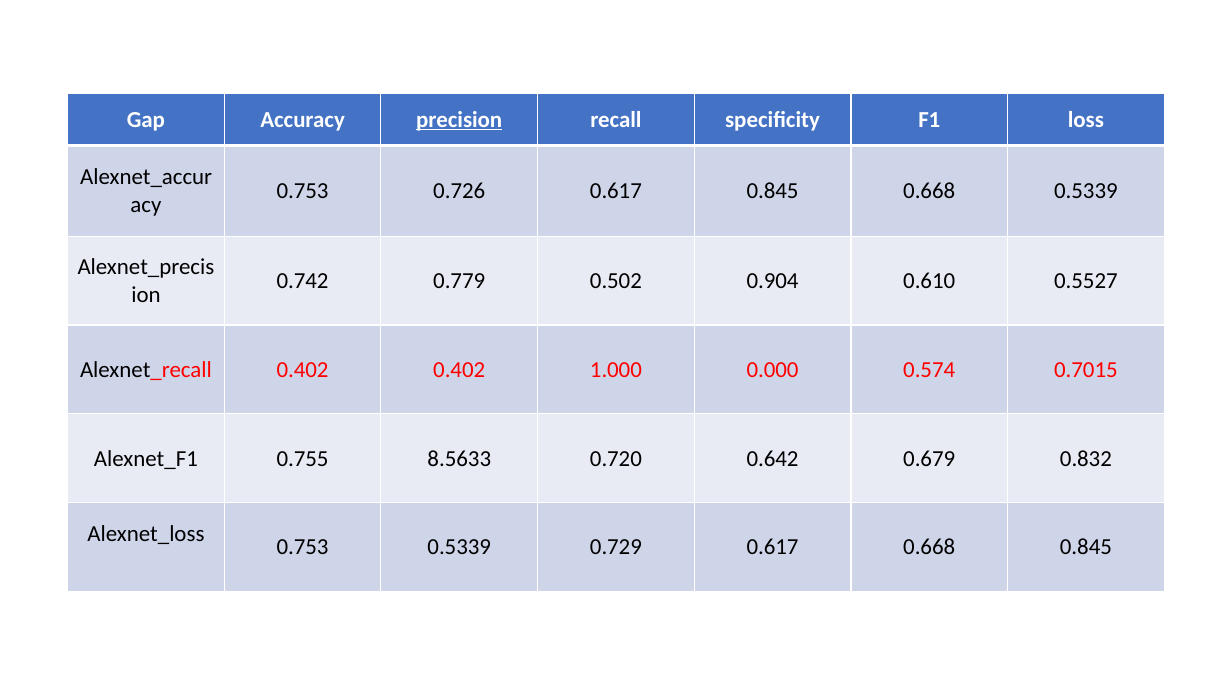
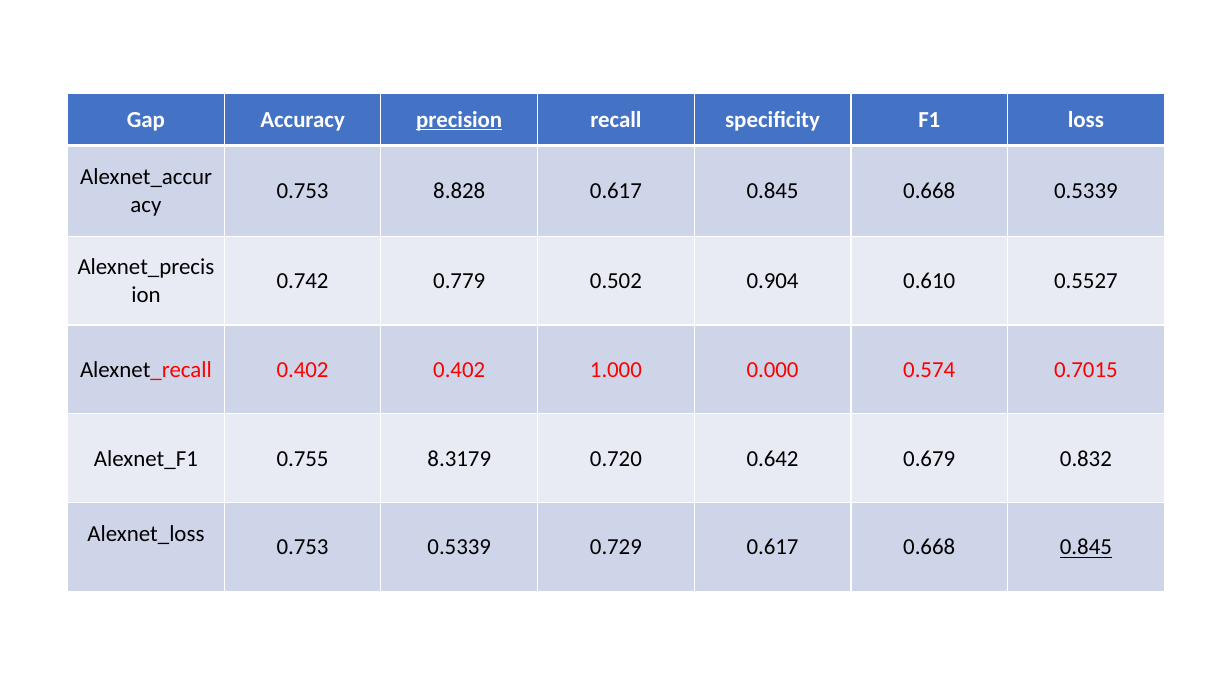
0.726: 0.726 -> 8.828
8.5633: 8.5633 -> 8.3179
0.845 at (1086, 548) underline: none -> present
